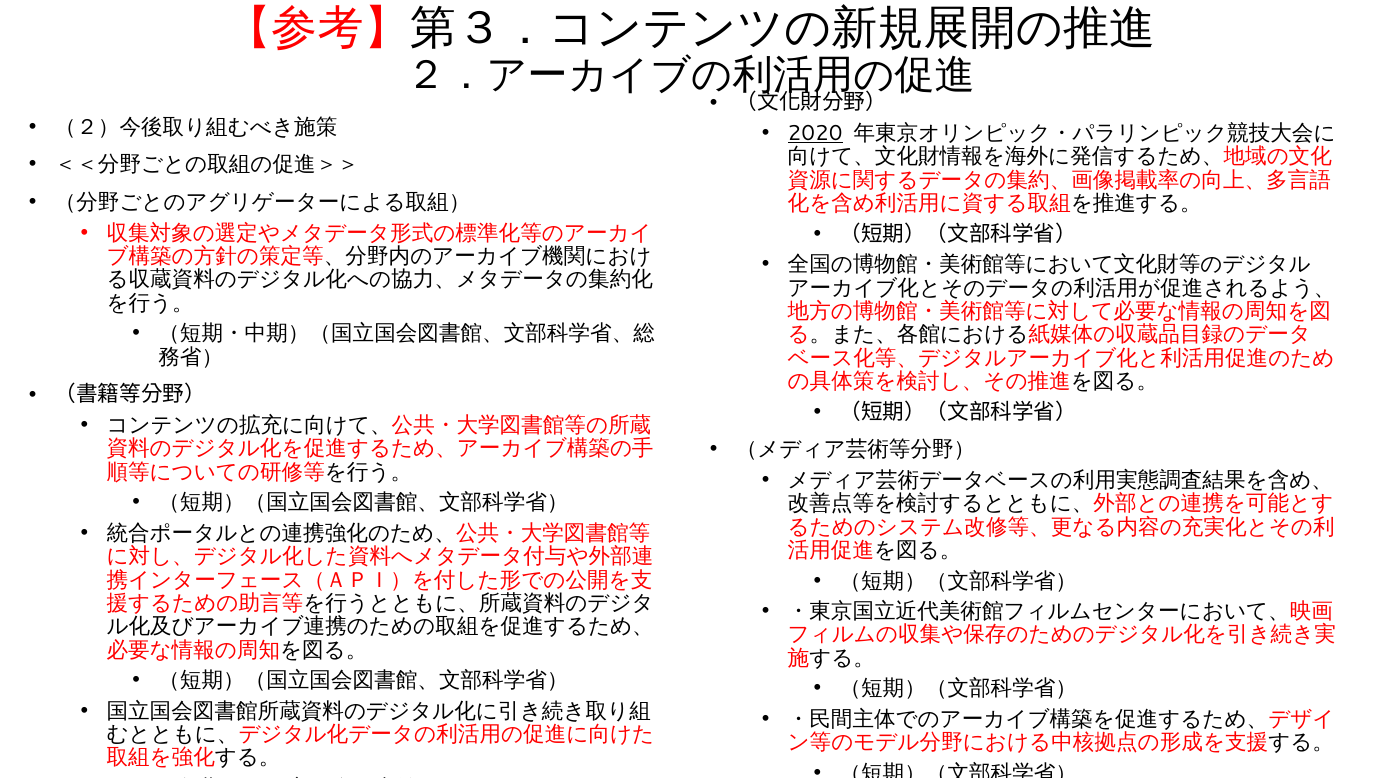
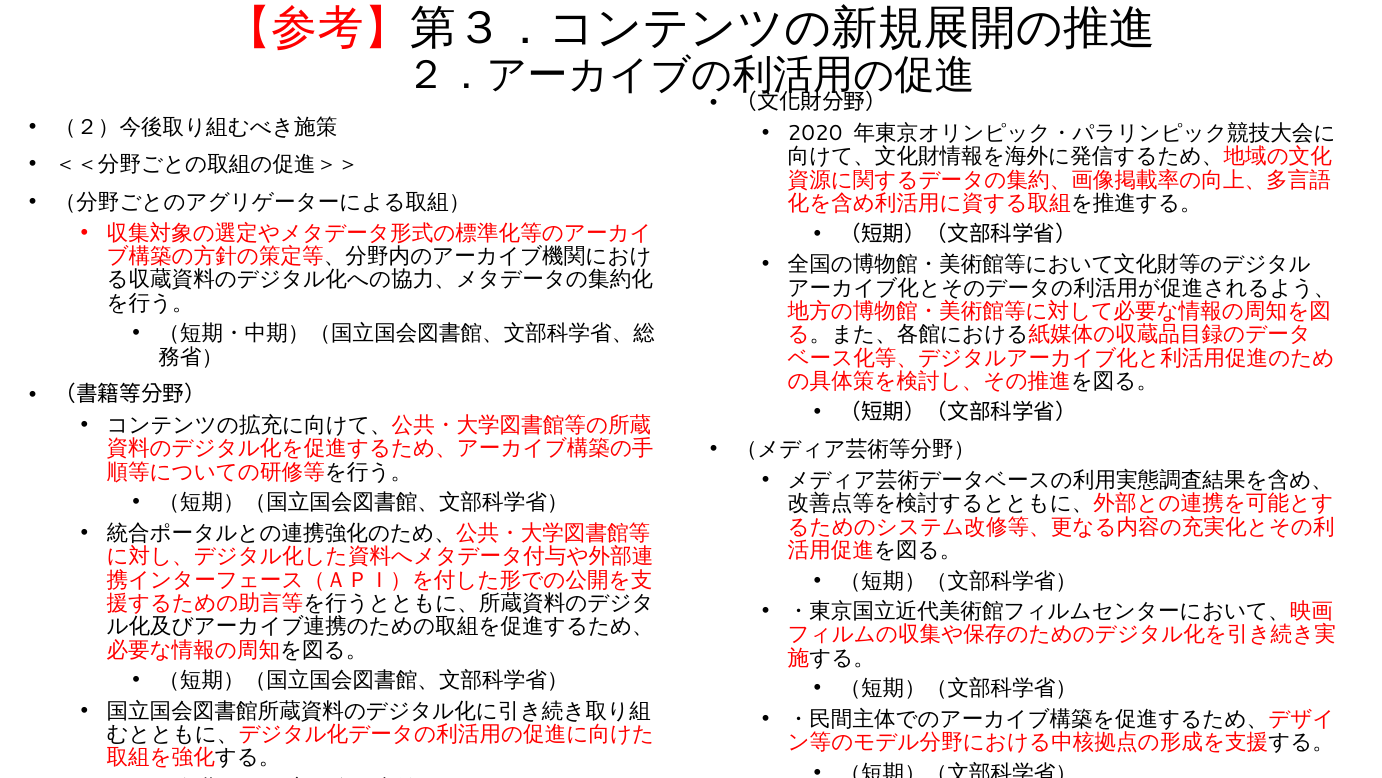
2020 underline: present -> none
